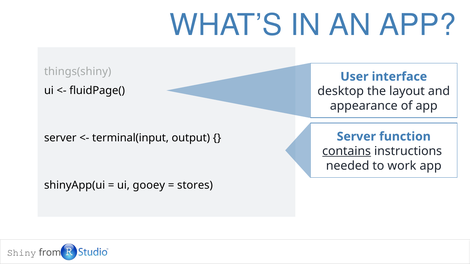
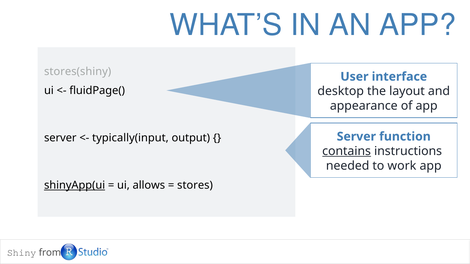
things(shiny: things(shiny -> stores(shiny
terminal(input: terminal(input -> typically(input
shinyApp(ui underline: none -> present
gooey: gooey -> allows
